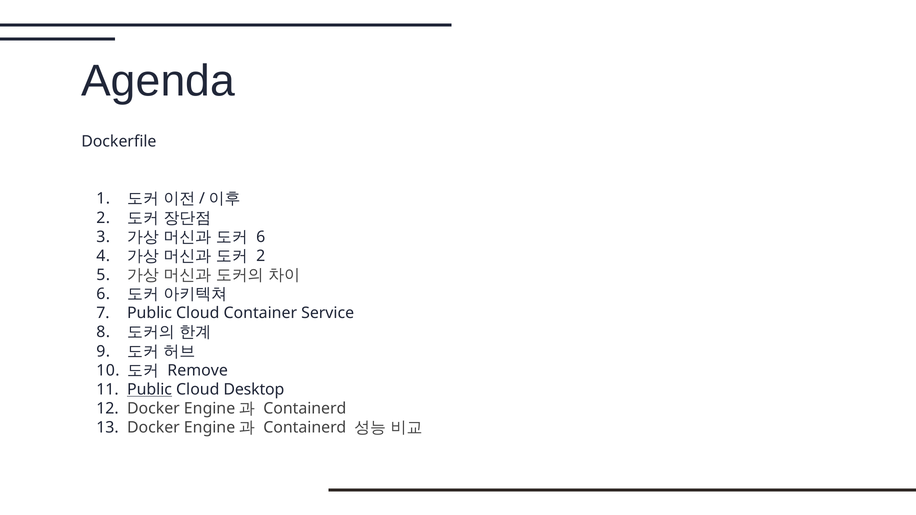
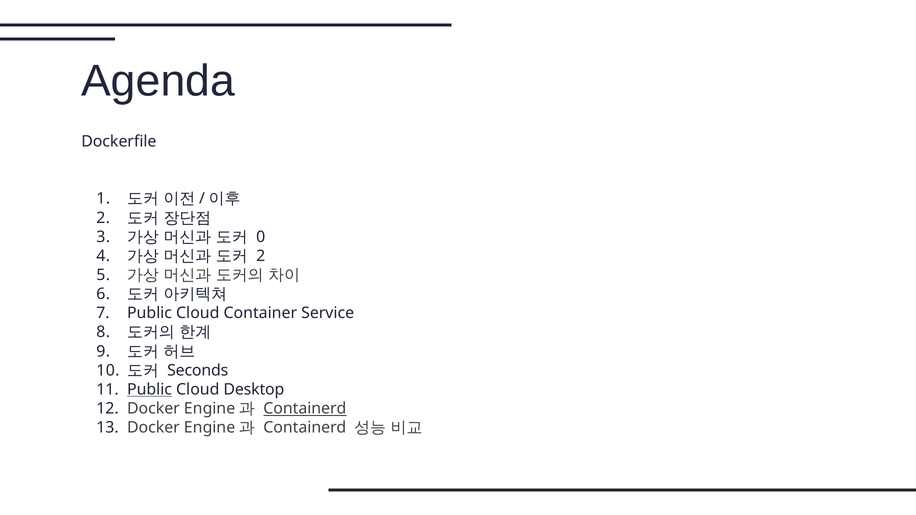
6 at (261, 237): 6 -> 0
Remove: Remove -> Seconds
Containerd at (305, 409) underline: none -> present
